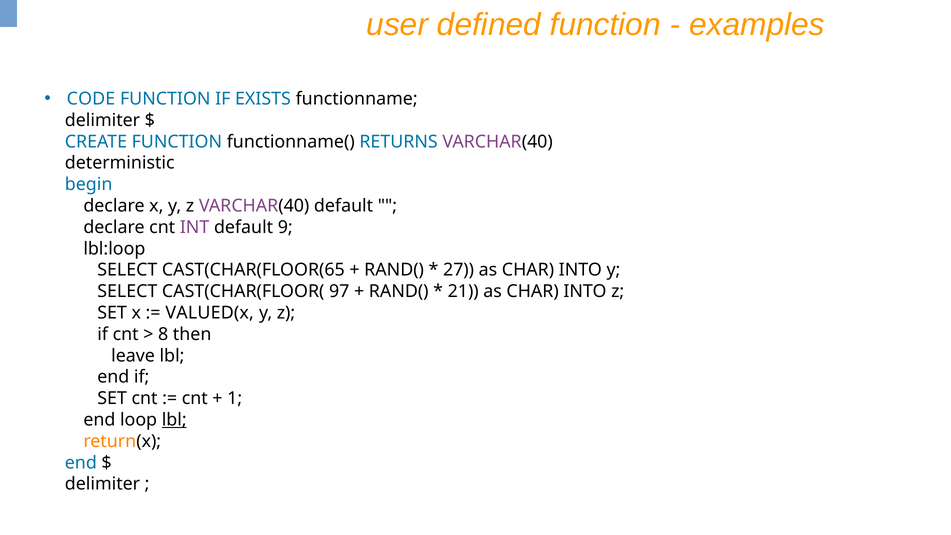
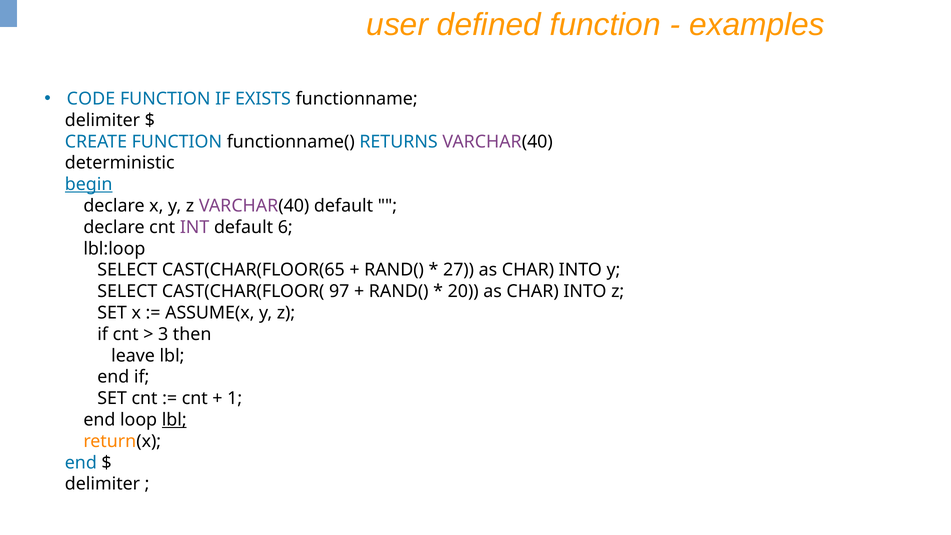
begin underline: none -> present
9: 9 -> 6
21: 21 -> 20
VALUED(x: VALUED(x -> ASSUME(x
8: 8 -> 3
